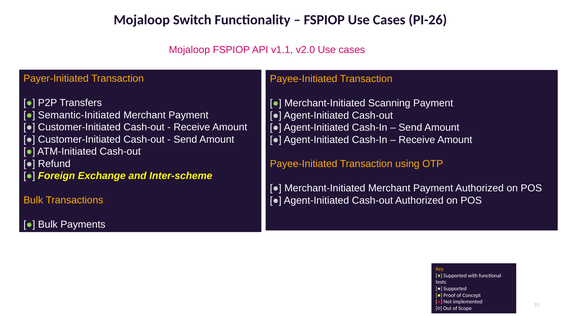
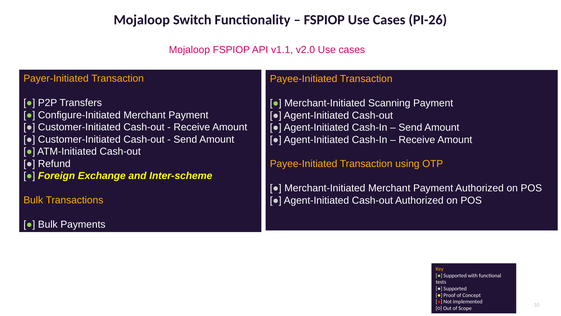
Semantic-Initiated: Semantic-Initiated -> Configure-Initiated
